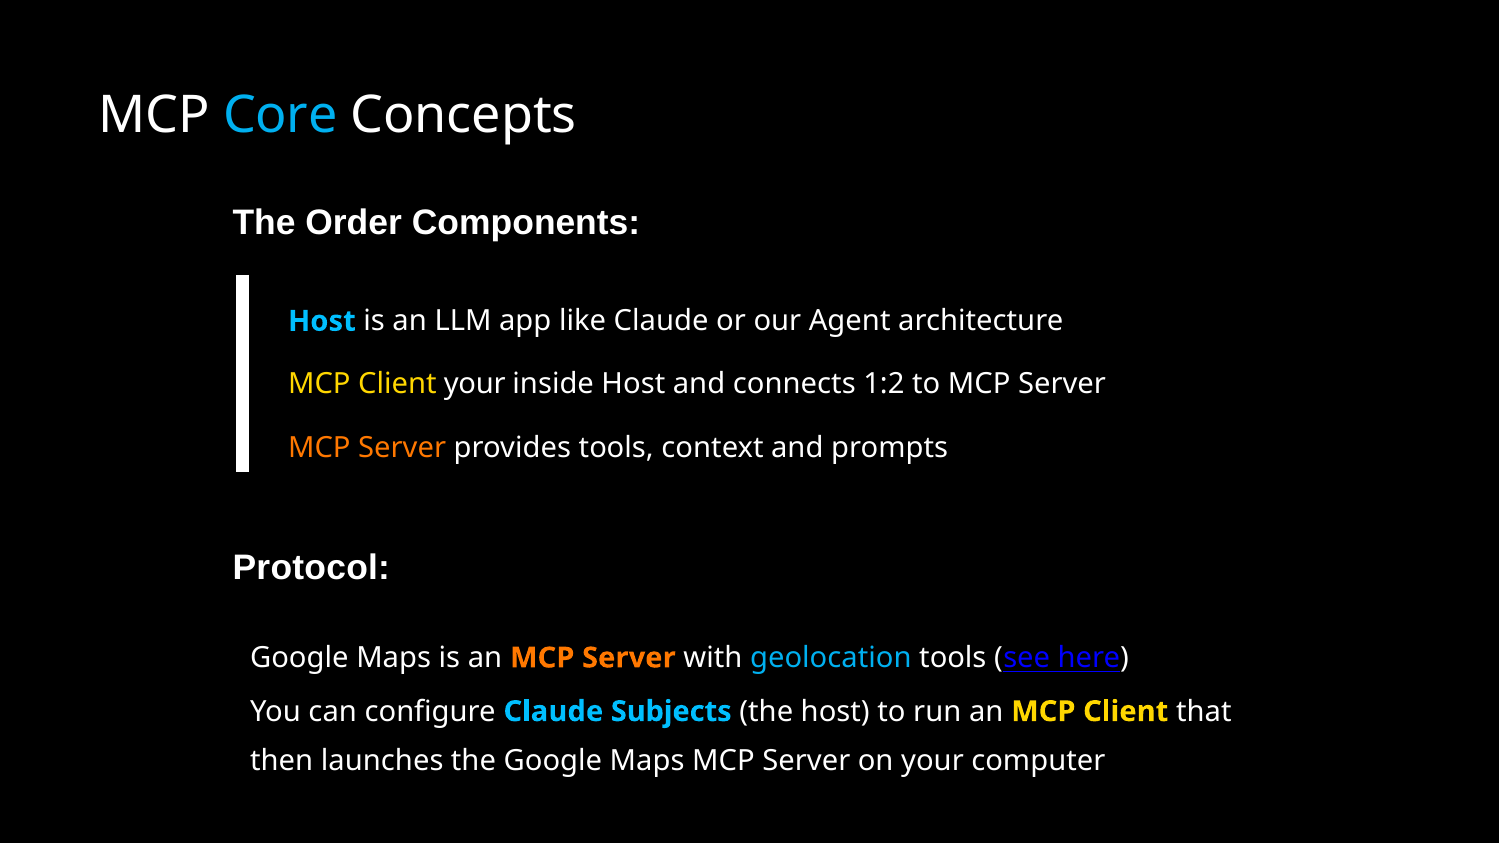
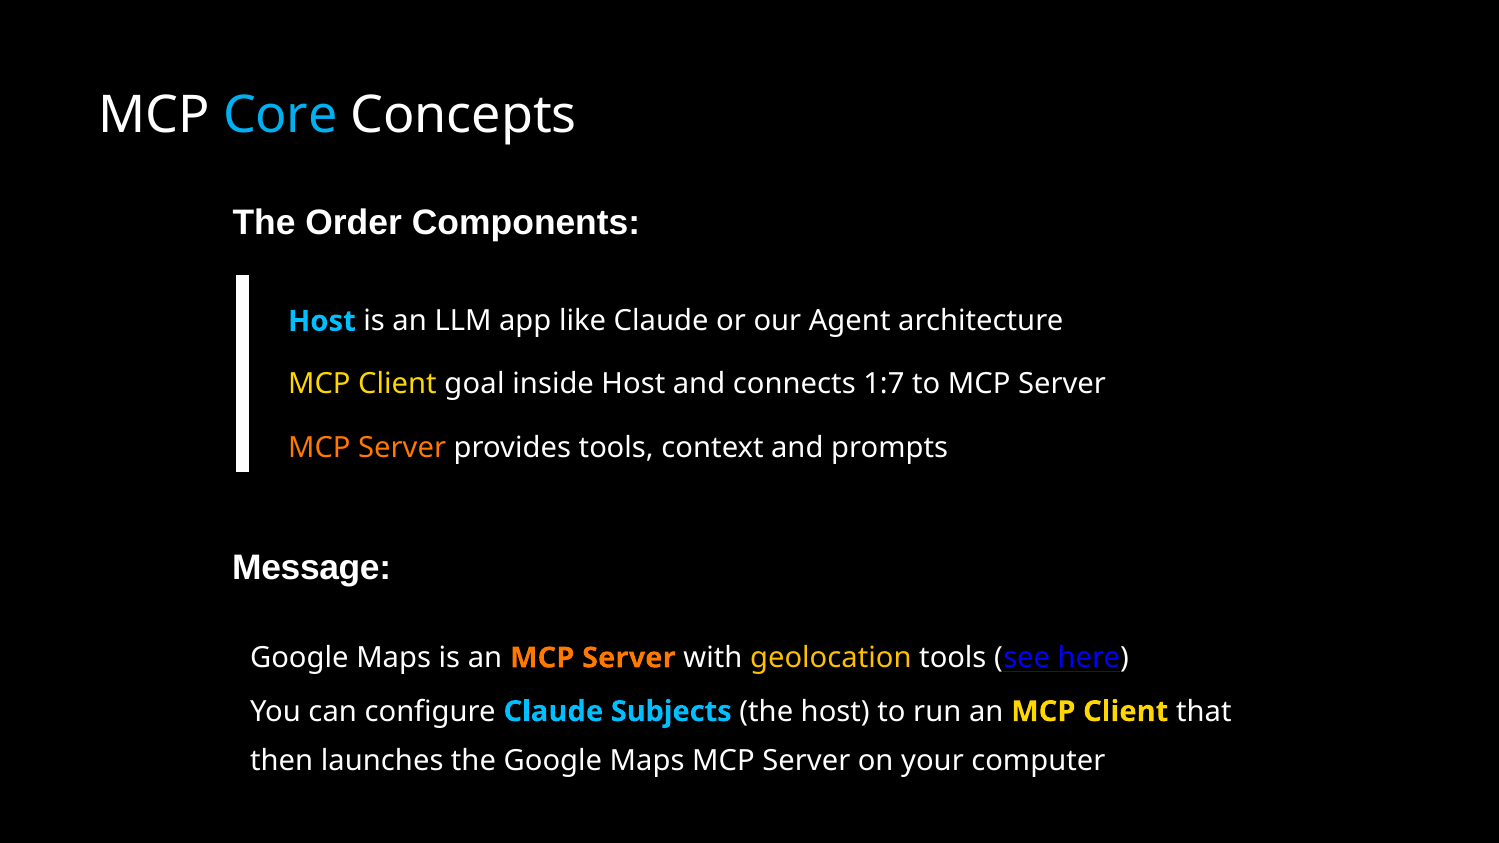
Client your: your -> goal
1:2: 1:2 -> 1:7
Protocol: Protocol -> Message
geolocation colour: light blue -> yellow
